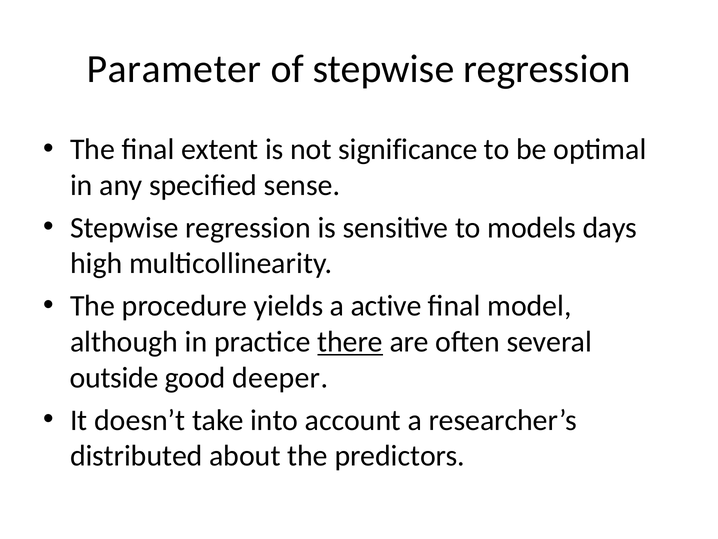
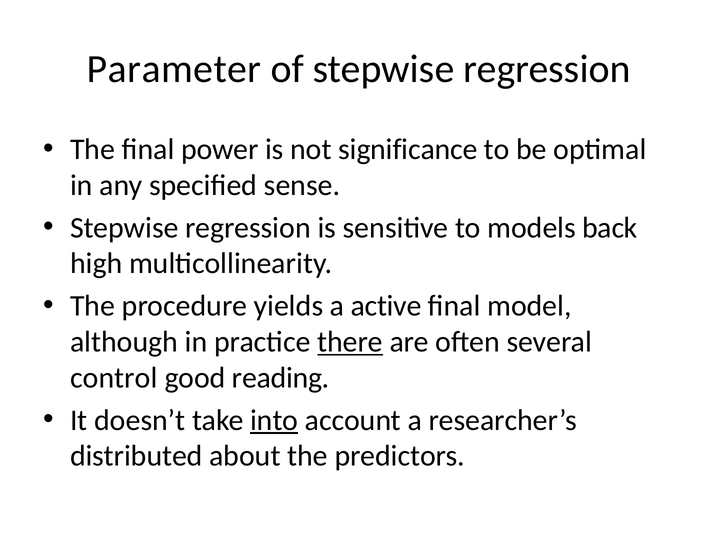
extent: extent -> power
days: days -> back
outside: outside -> control
deeper: deeper -> reading
into underline: none -> present
